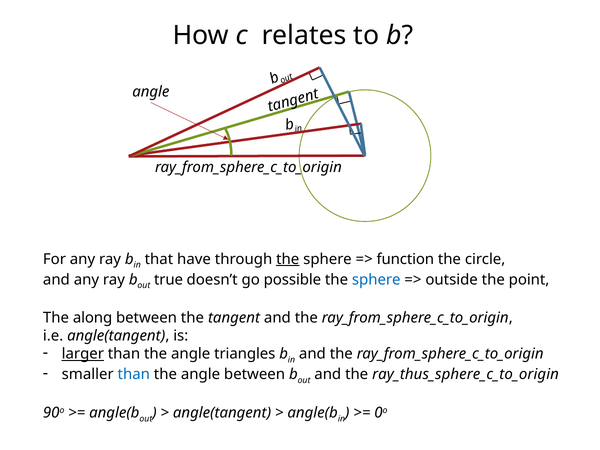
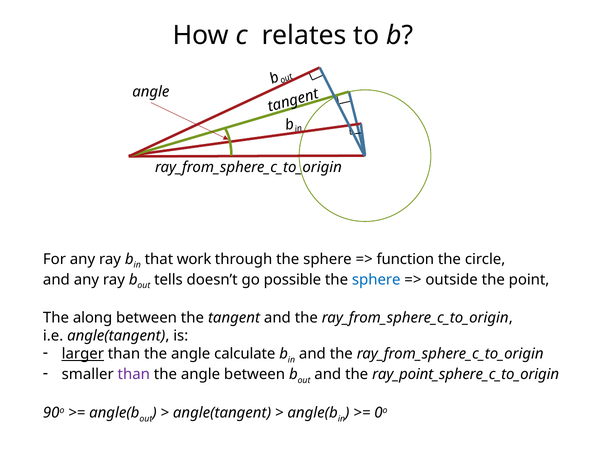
have: have -> work
the at (288, 259) underline: present -> none
true: true -> tells
triangles: triangles -> calculate
than at (134, 374) colour: blue -> purple
ray_thus_sphere_c_to_origin: ray_thus_sphere_c_to_origin -> ray_point_sphere_c_to_origin
